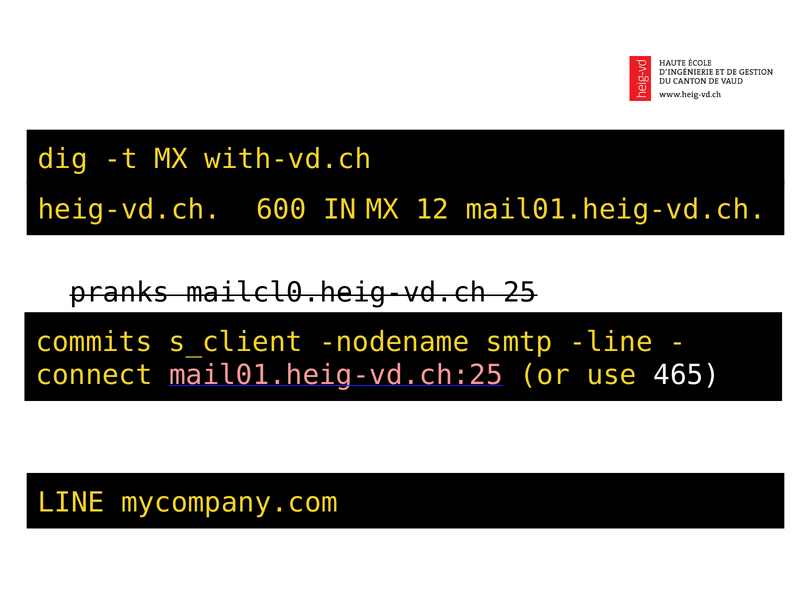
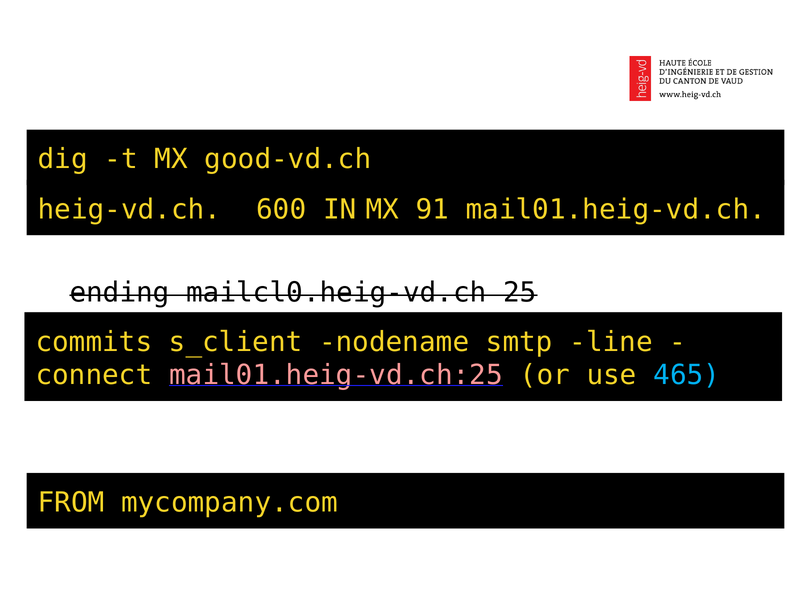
with-vd.ch: with-vd.ch -> good-vd.ch
12: 12 -> 91
pranks: pranks -> ending
465 colour: white -> light blue
LINE at (71, 503): LINE -> FROM
